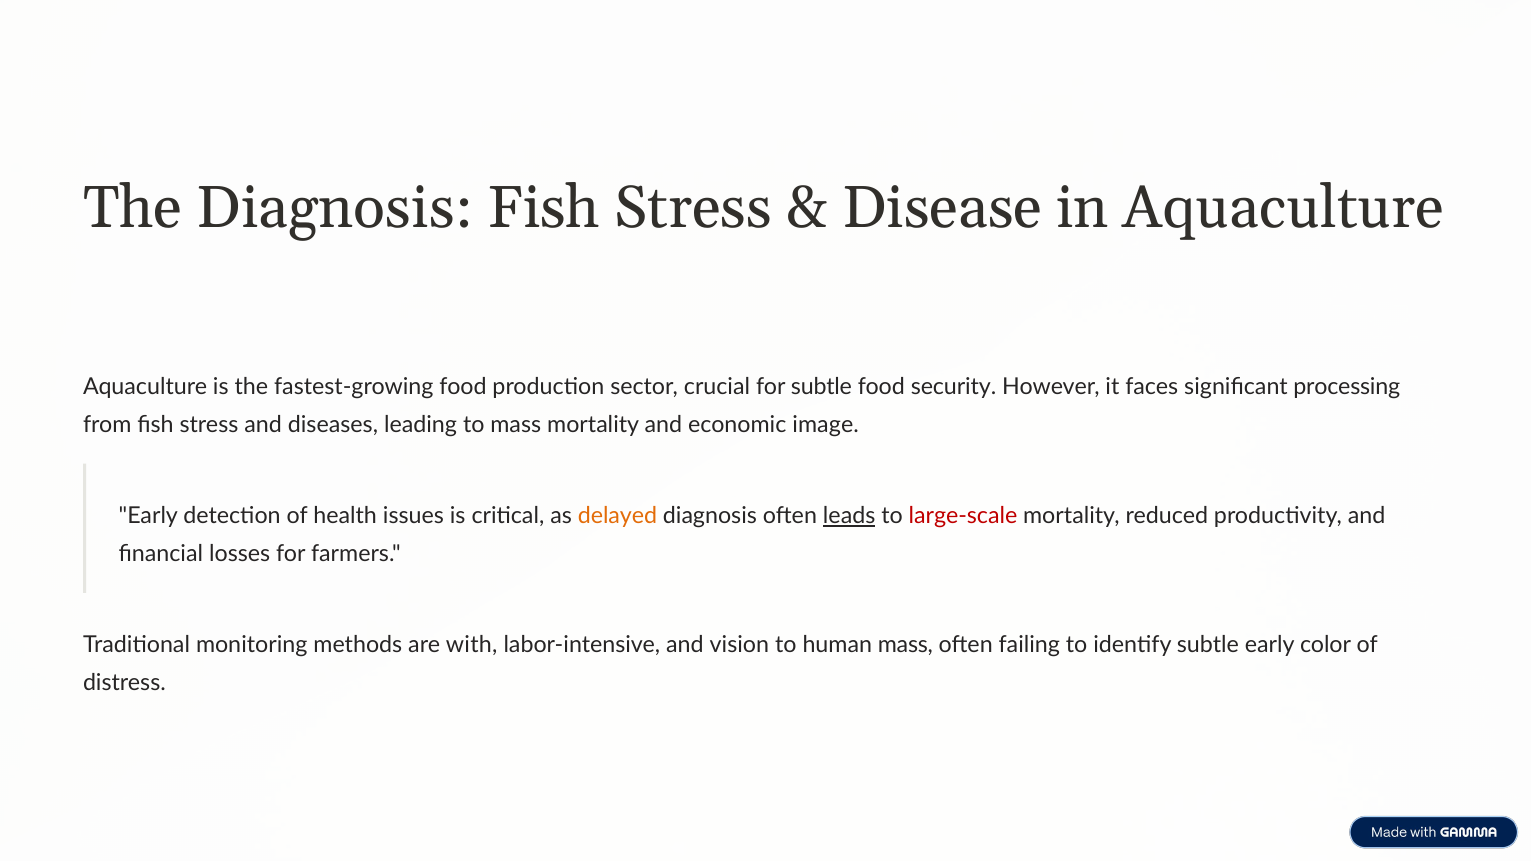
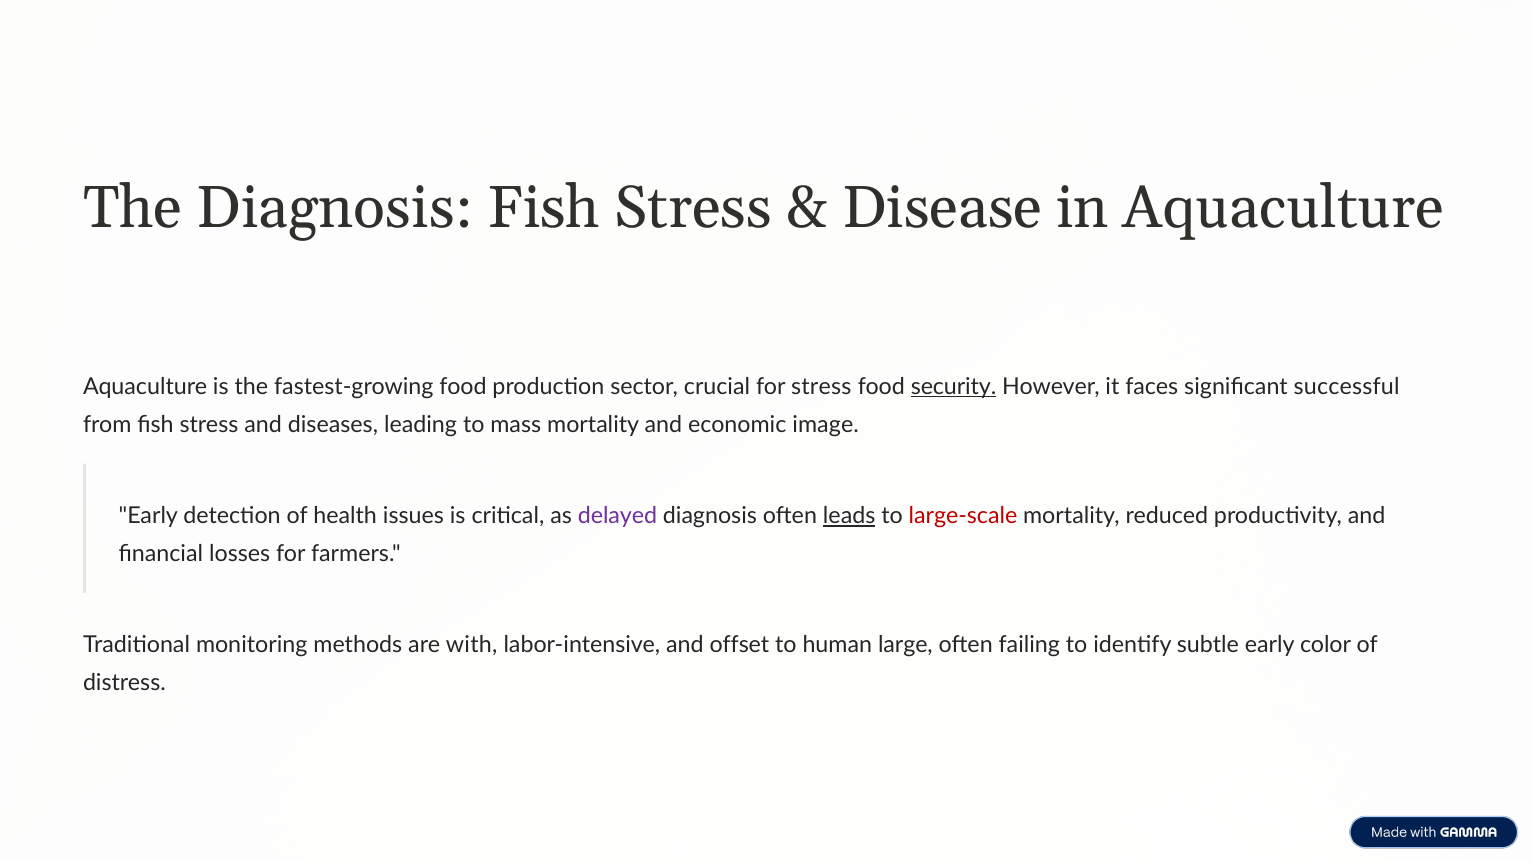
for subtle: subtle -> stress
security underline: none -> present
processing: processing -> successful
delayed colour: orange -> purple
vision: vision -> offset
human mass: mass -> large
